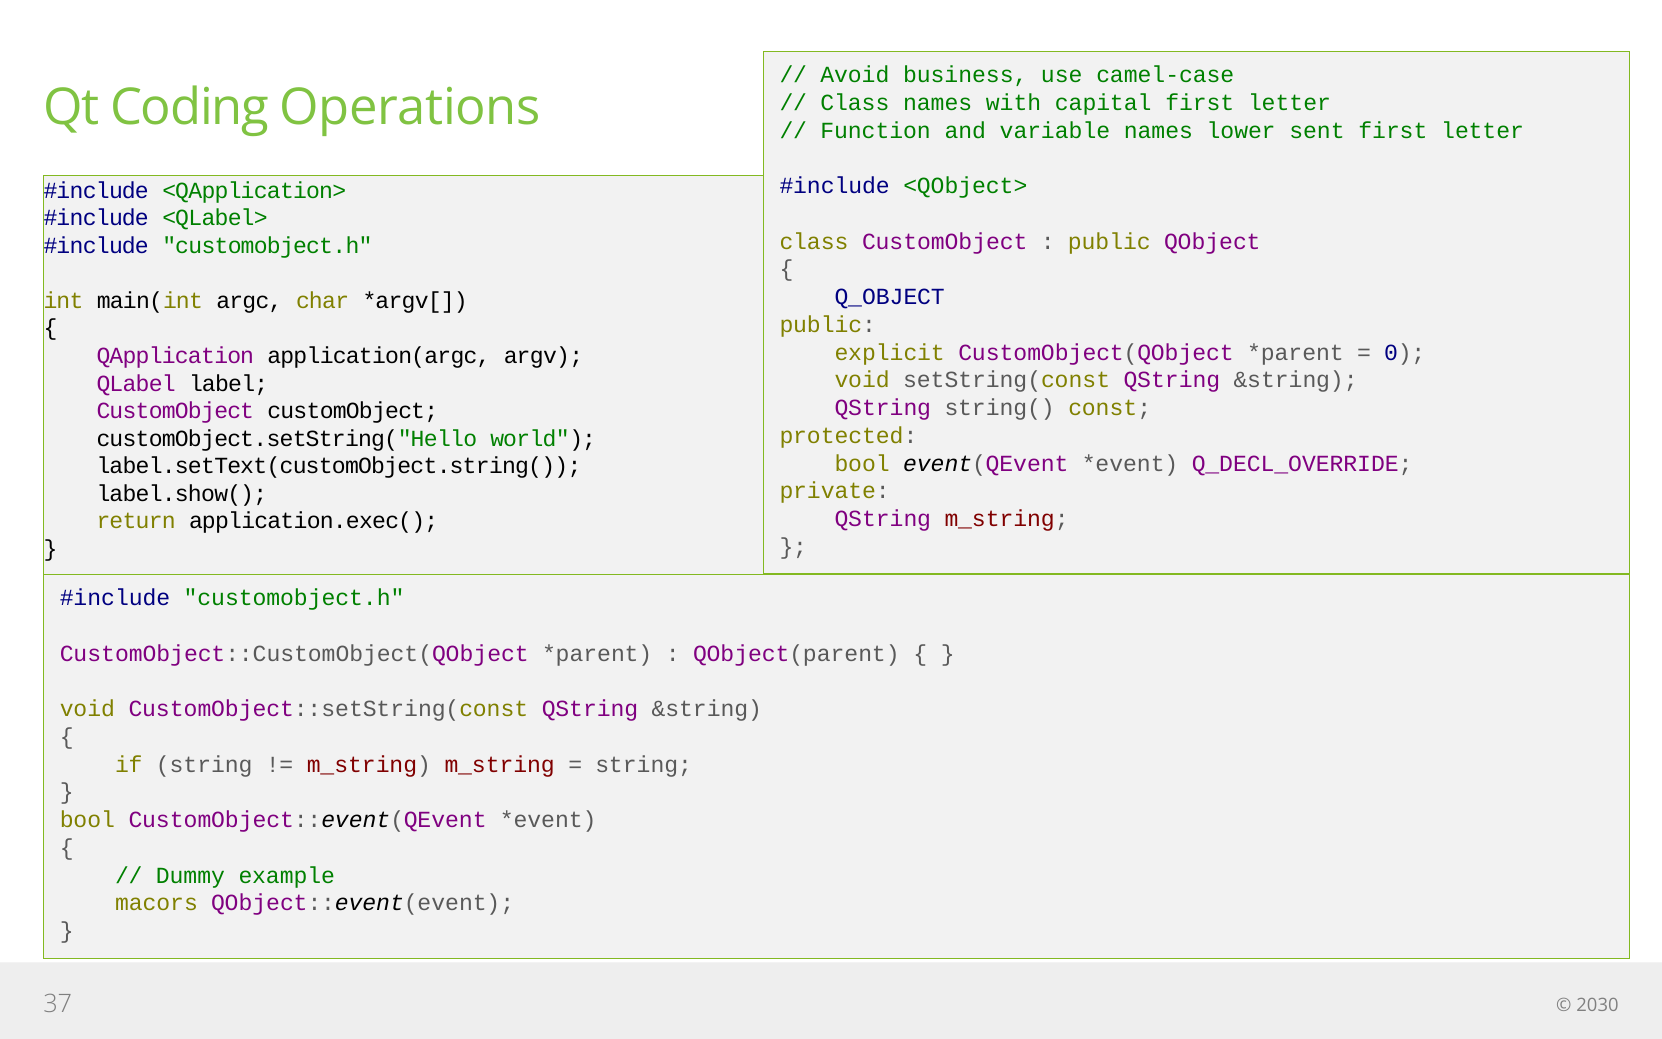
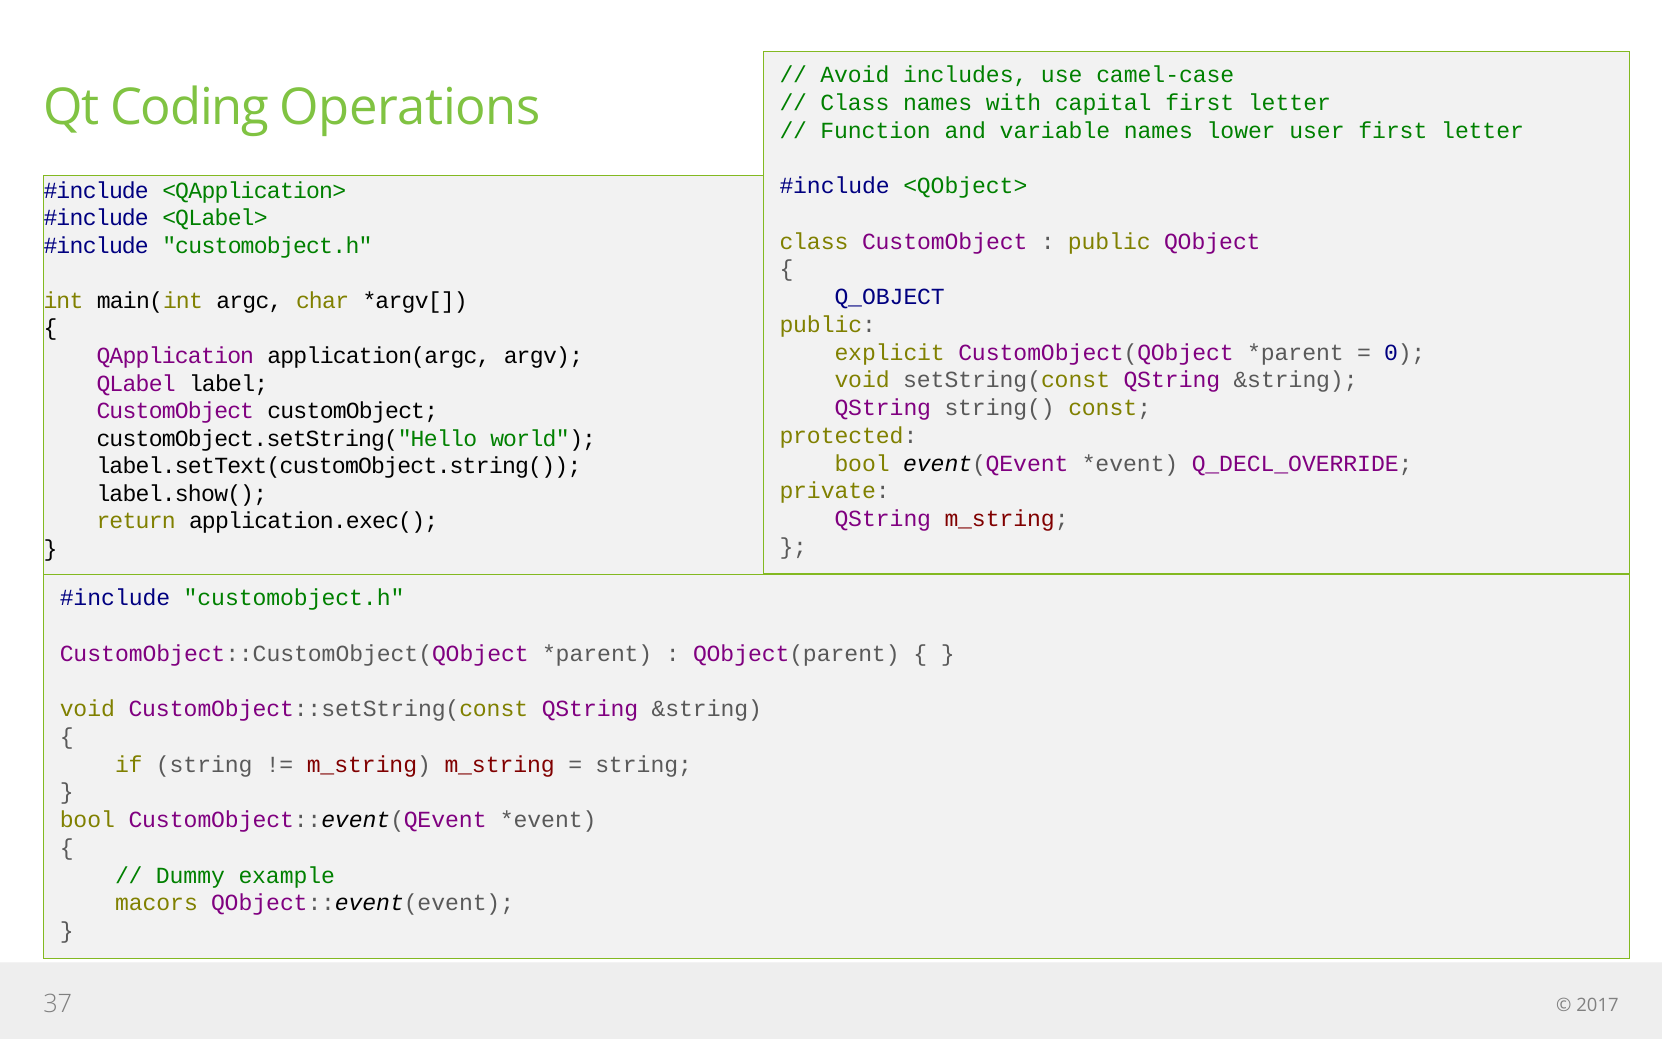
business: business -> includes
sent: sent -> user
2030: 2030 -> 2017
